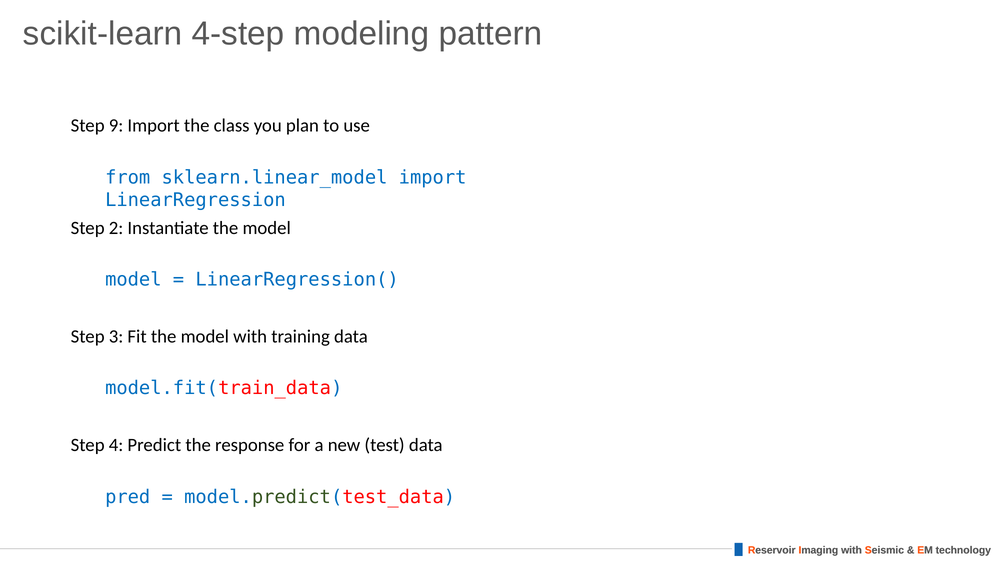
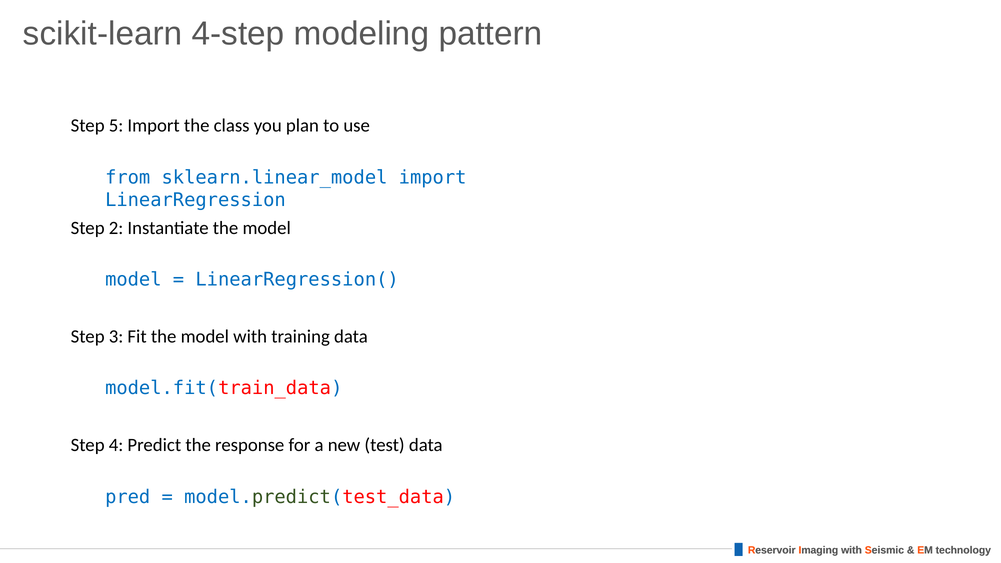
9: 9 -> 5
